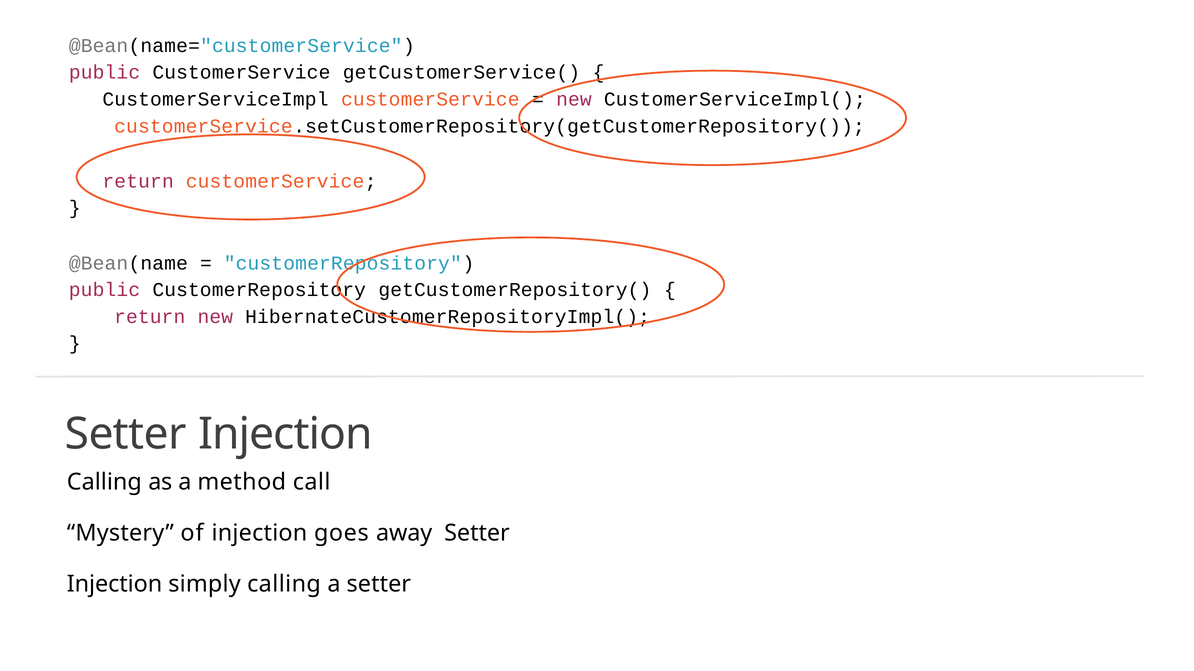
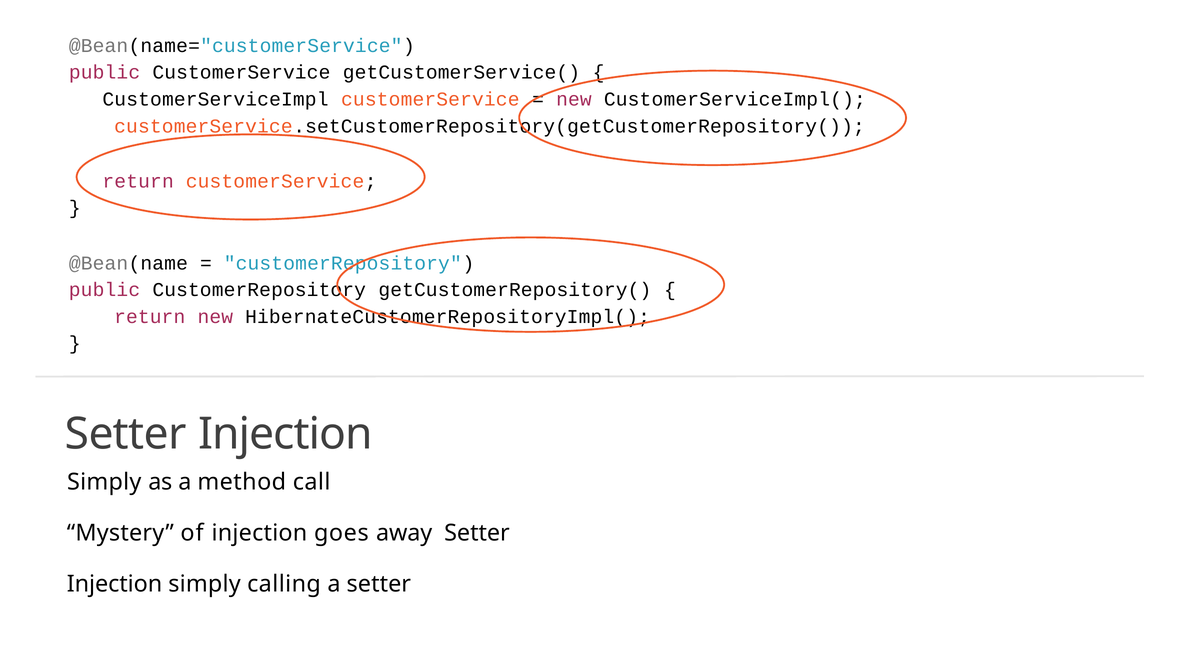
Calling at (104, 482): Calling -> Simply
